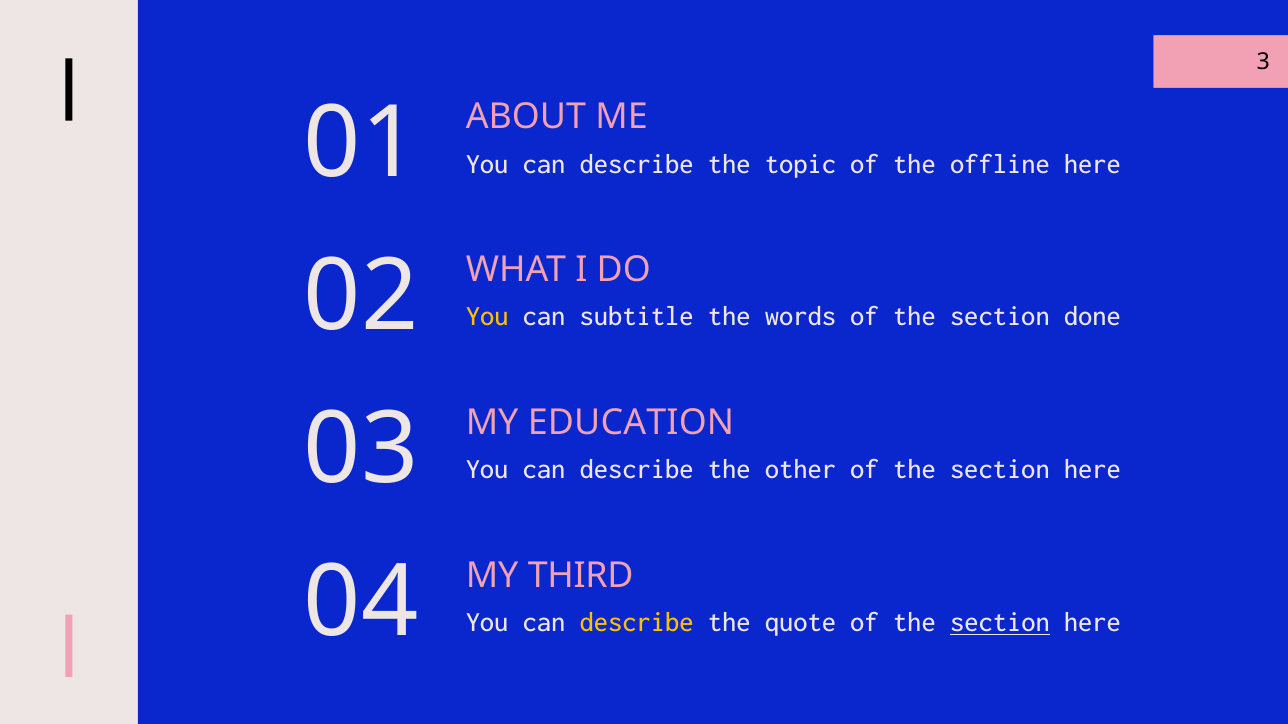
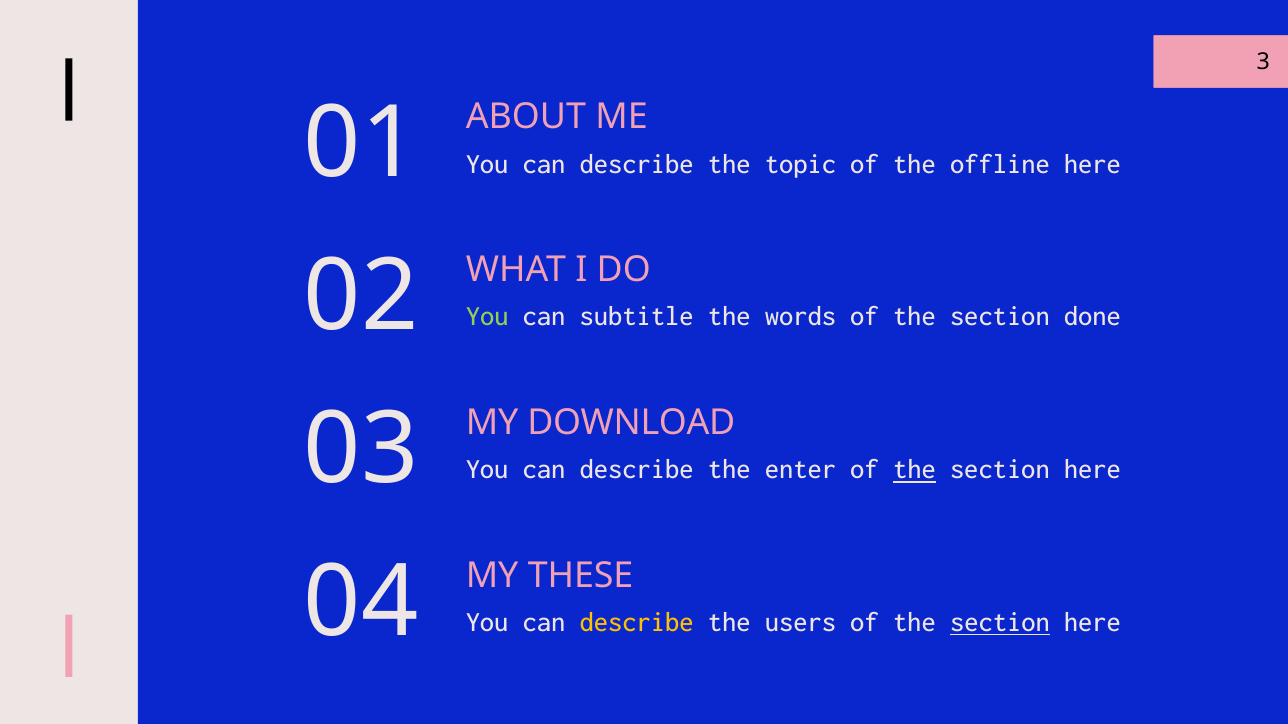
You at (487, 317) colour: yellow -> light green
EDUCATION: EDUCATION -> DOWNLOAD
other: other -> enter
the at (914, 470) underline: none -> present
THIRD: THIRD -> THESE
quote: quote -> users
